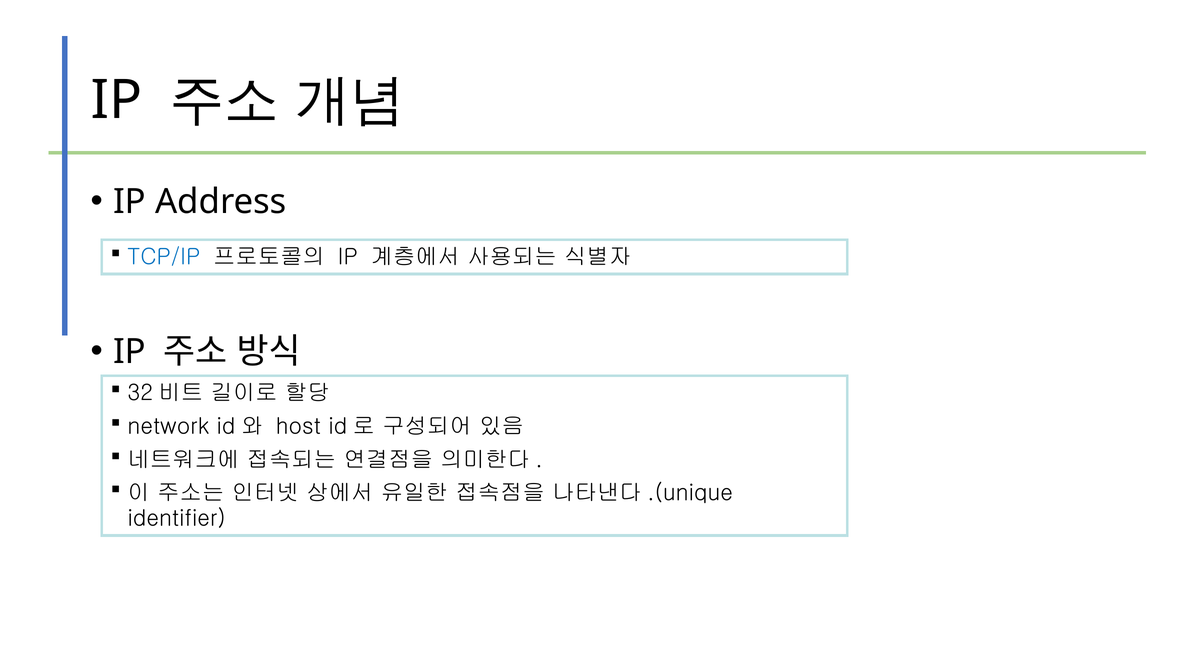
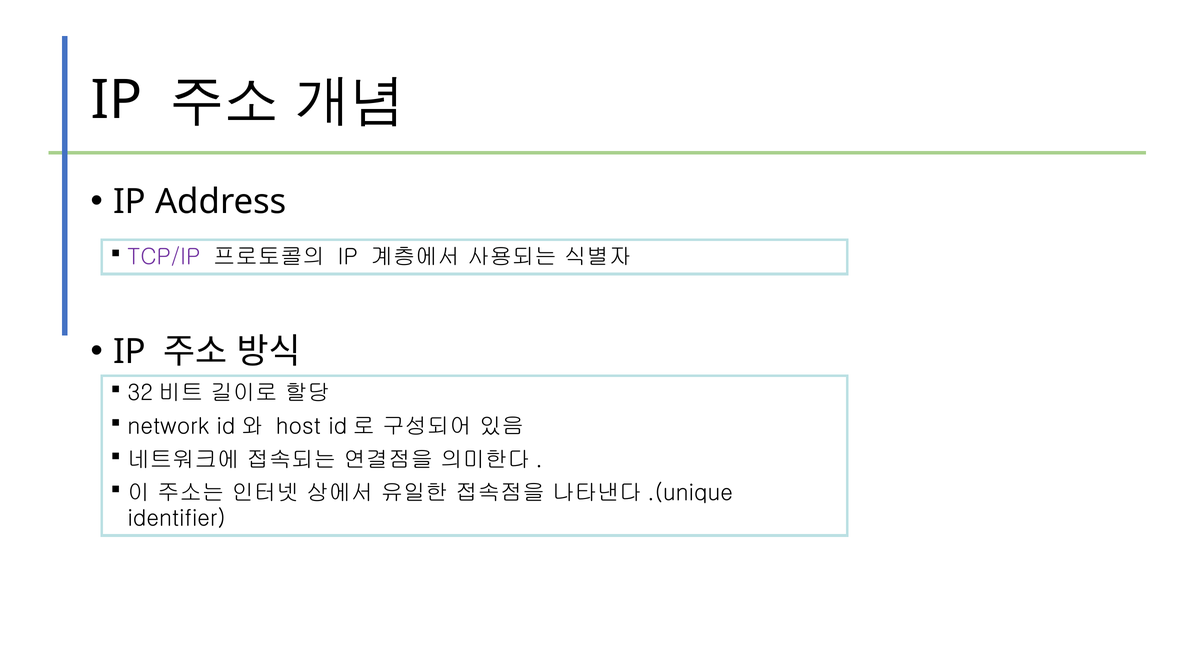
TCP/IP colour: blue -> purple
